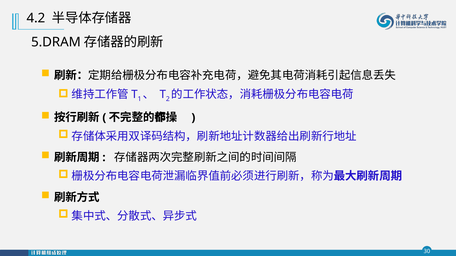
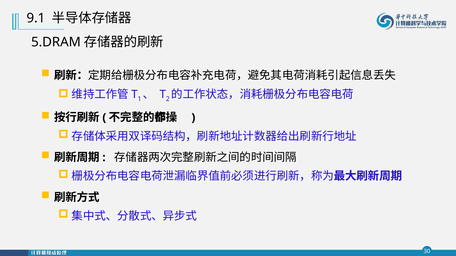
4.2: 4.2 -> 9.1
